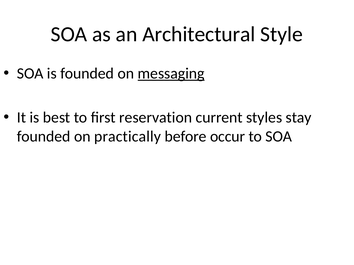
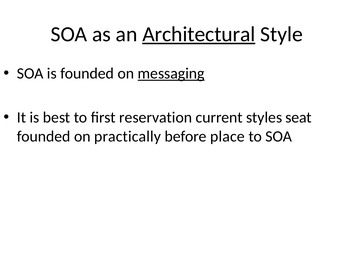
Architectural underline: none -> present
stay: stay -> seat
occur: occur -> place
